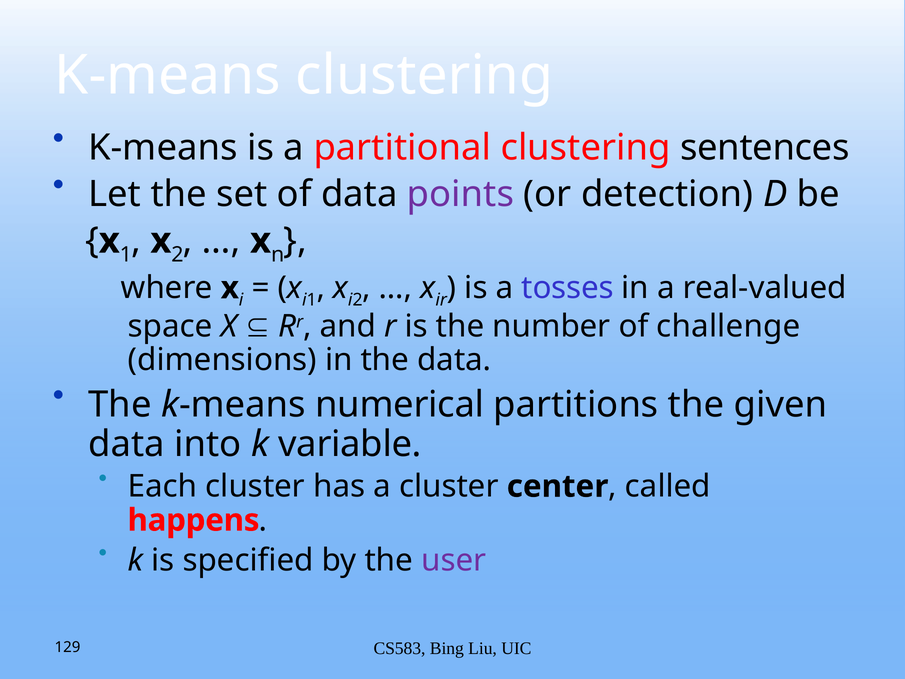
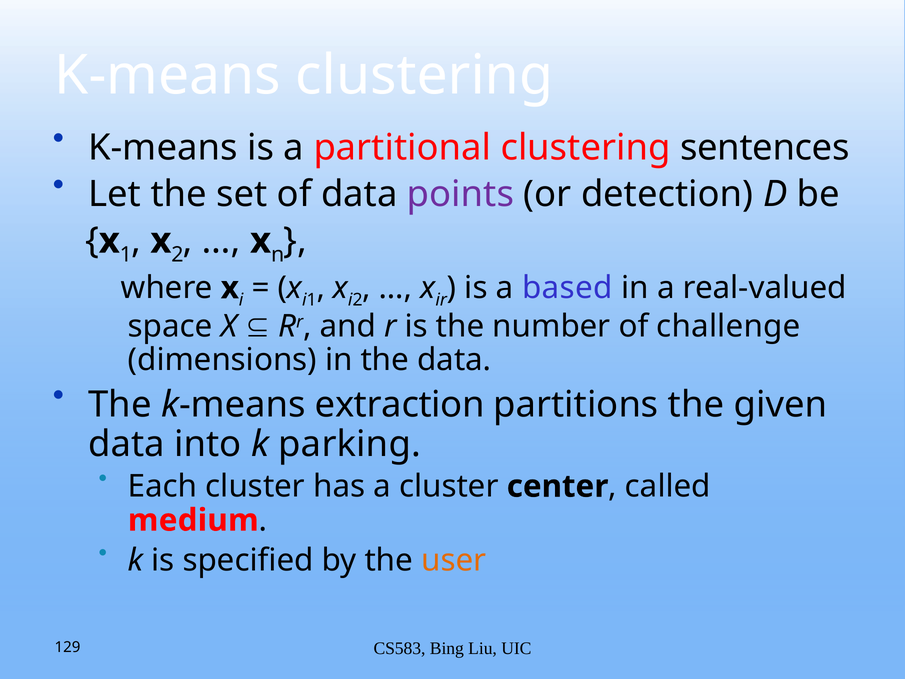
tosses: tosses -> based
numerical: numerical -> extraction
variable: variable -> parking
happens: happens -> medium
user colour: purple -> orange
